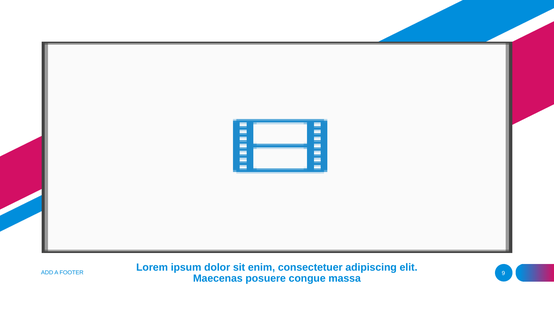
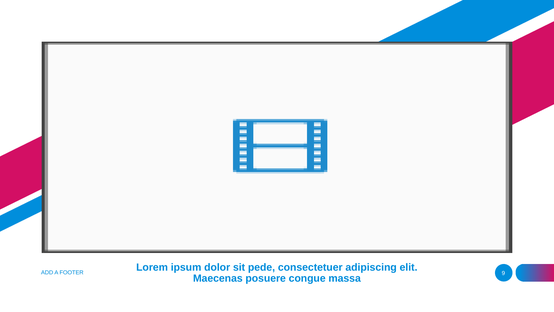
enim: enim -> pede
